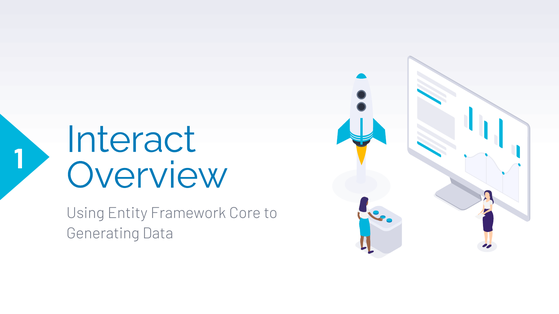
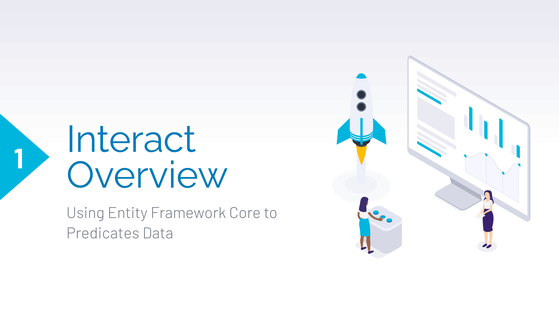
Generating: Generating -> Predicates
